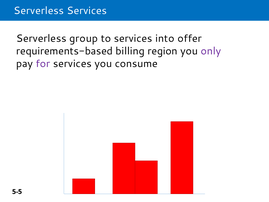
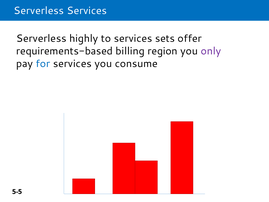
group: group -> highly
into: into -> sets
for colour: purple -> blue
